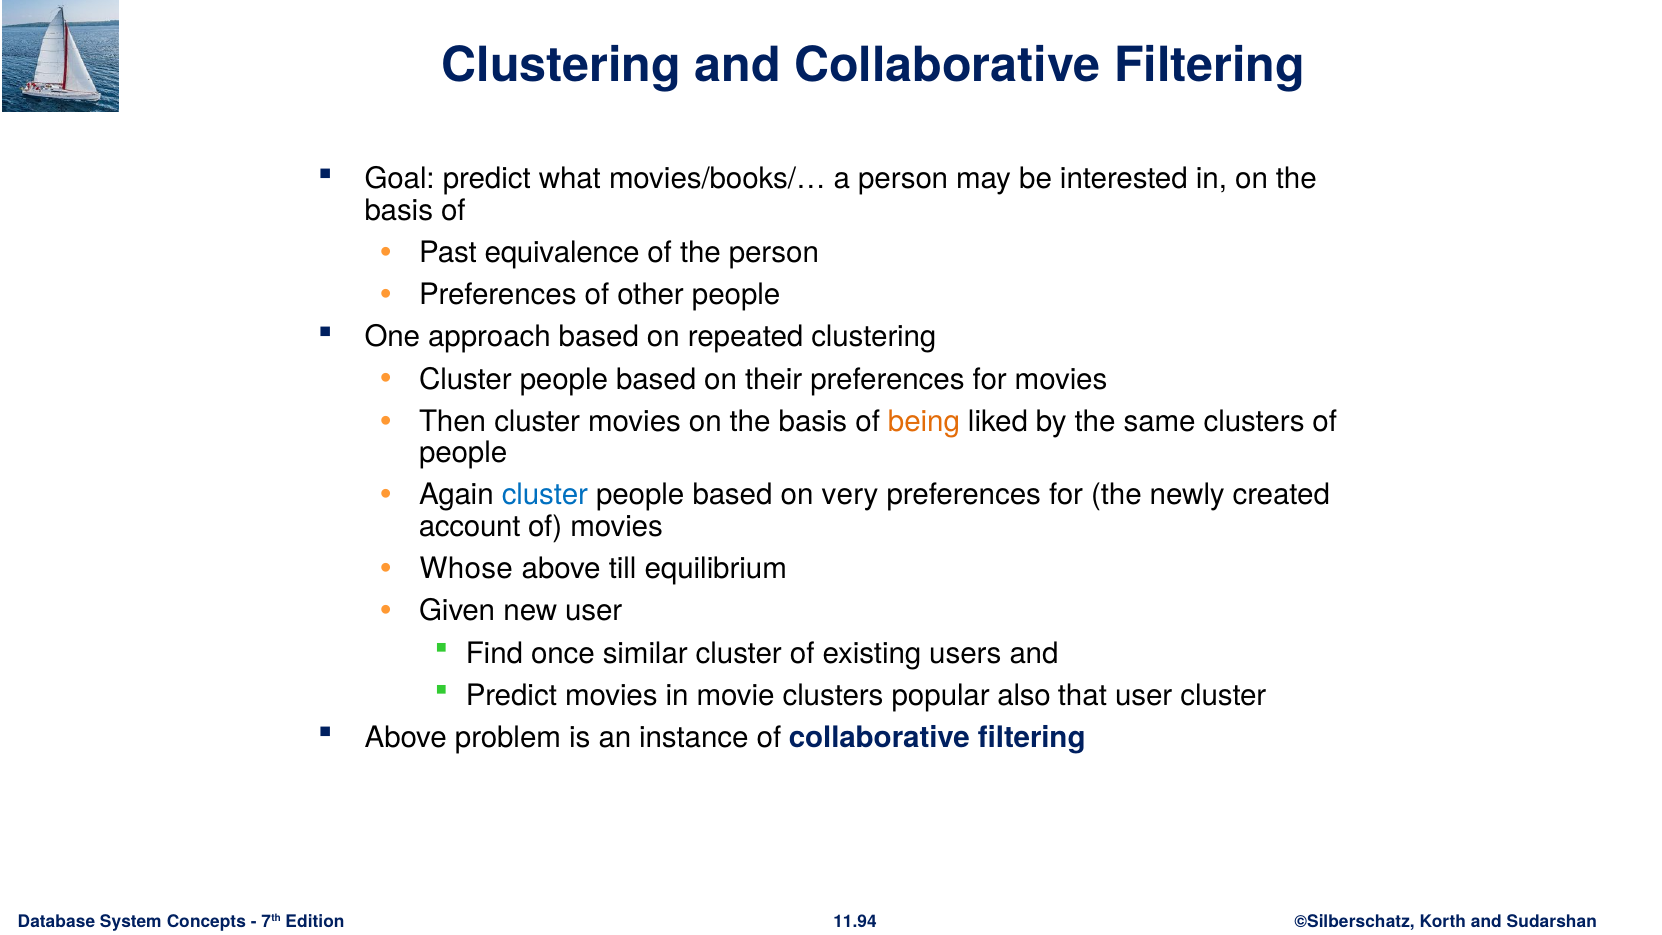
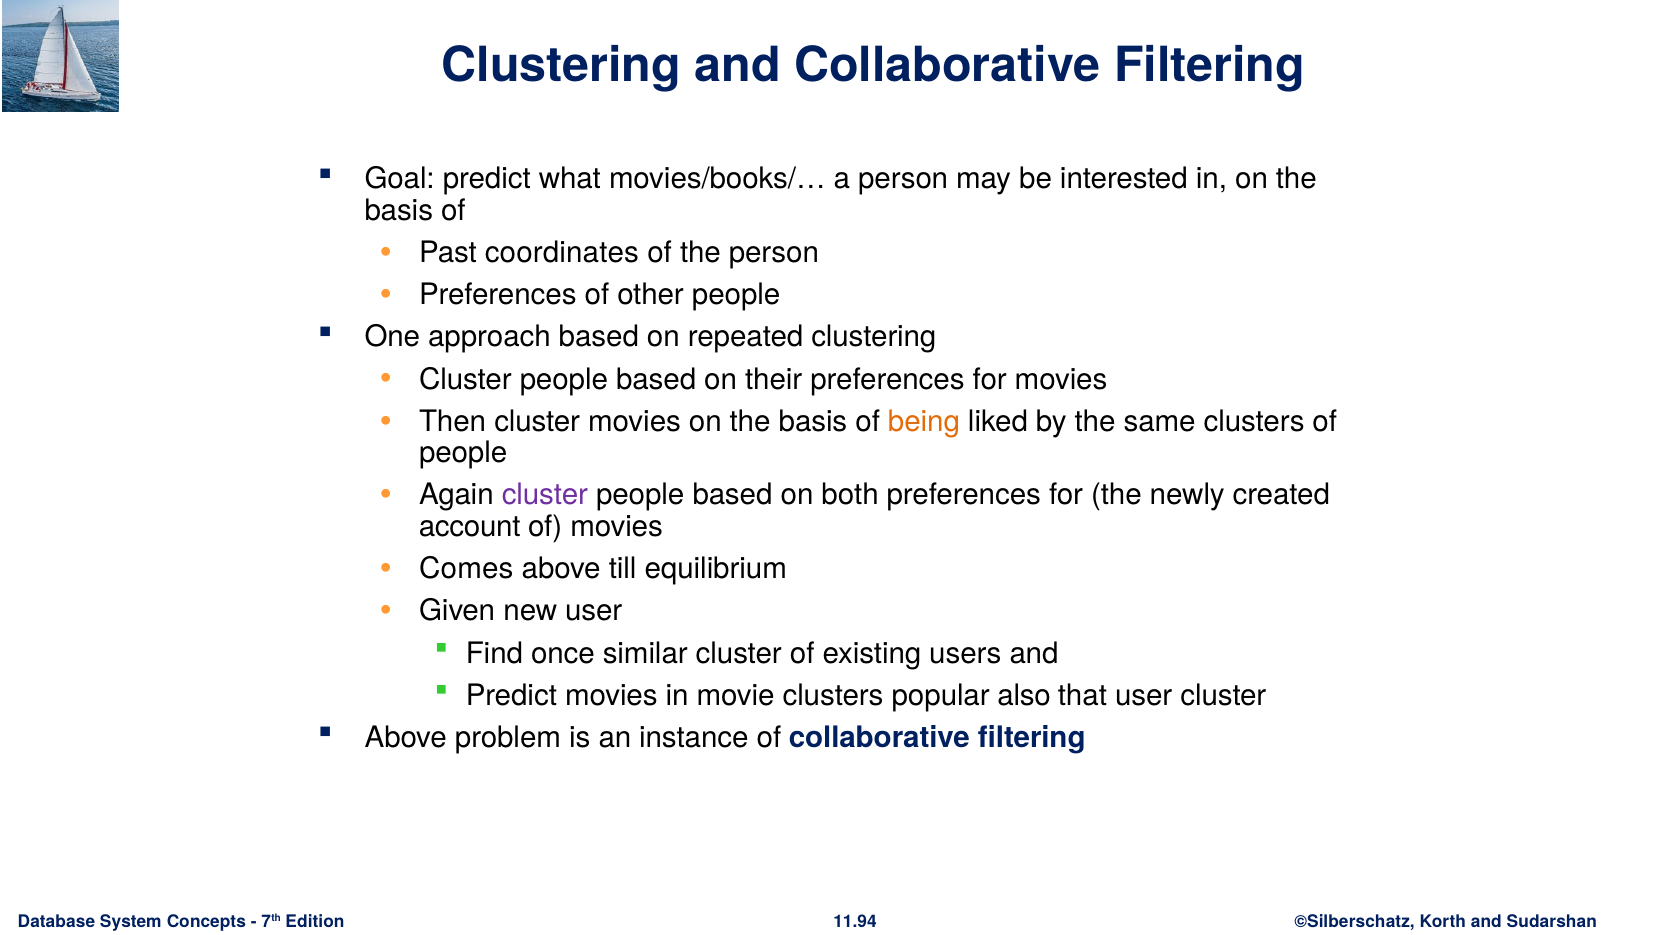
equivalence: equivalence -> coordinates
cluster at (545, 495) colour: blue -> purple
very: very -> both
Whose: Whose -> Comes
